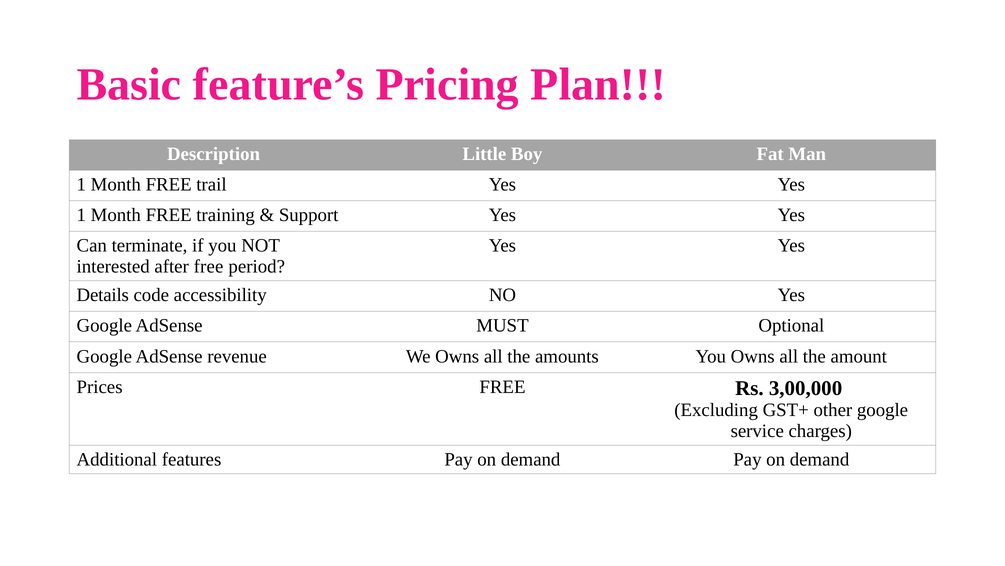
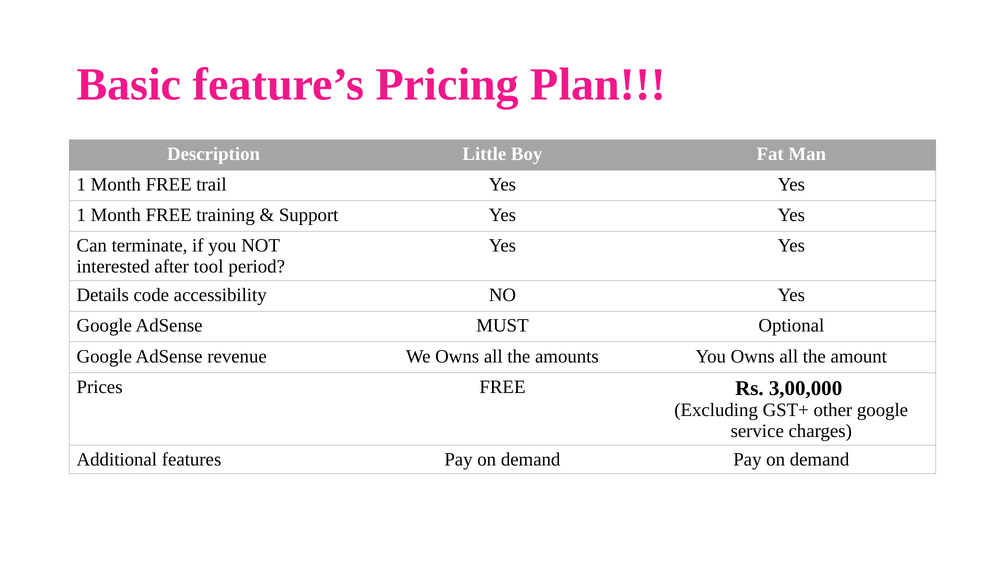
after free: free -> tool
